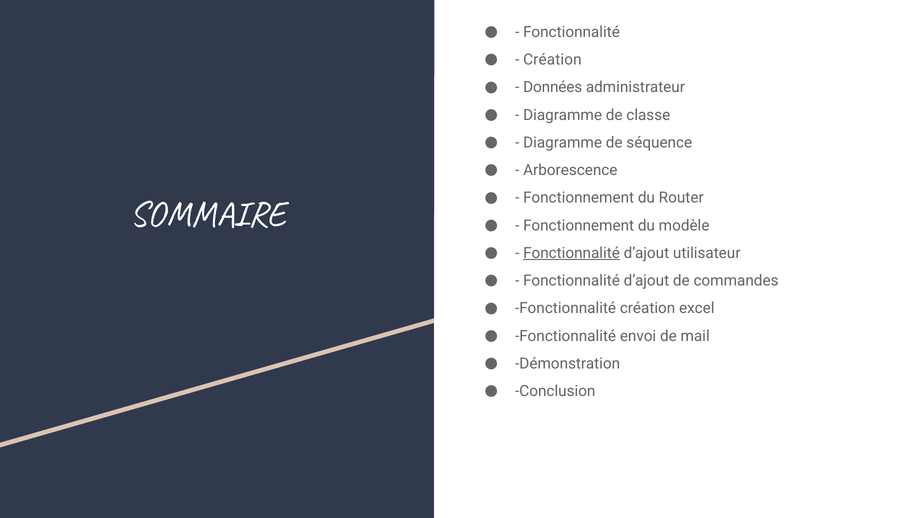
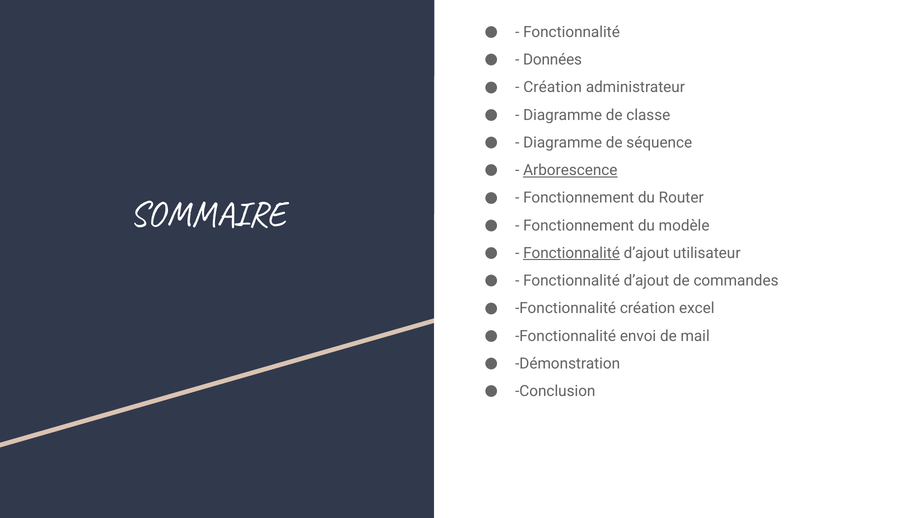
Création at (552, 60): Création -> Données
Données at (553, 87): Données -> Création
Arborescence underline: none -> present
